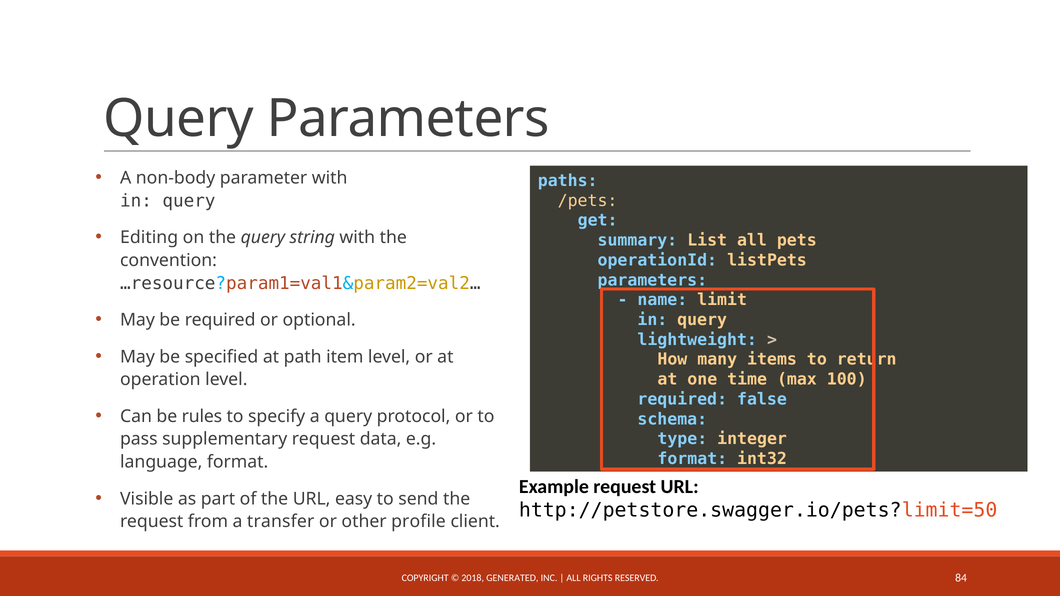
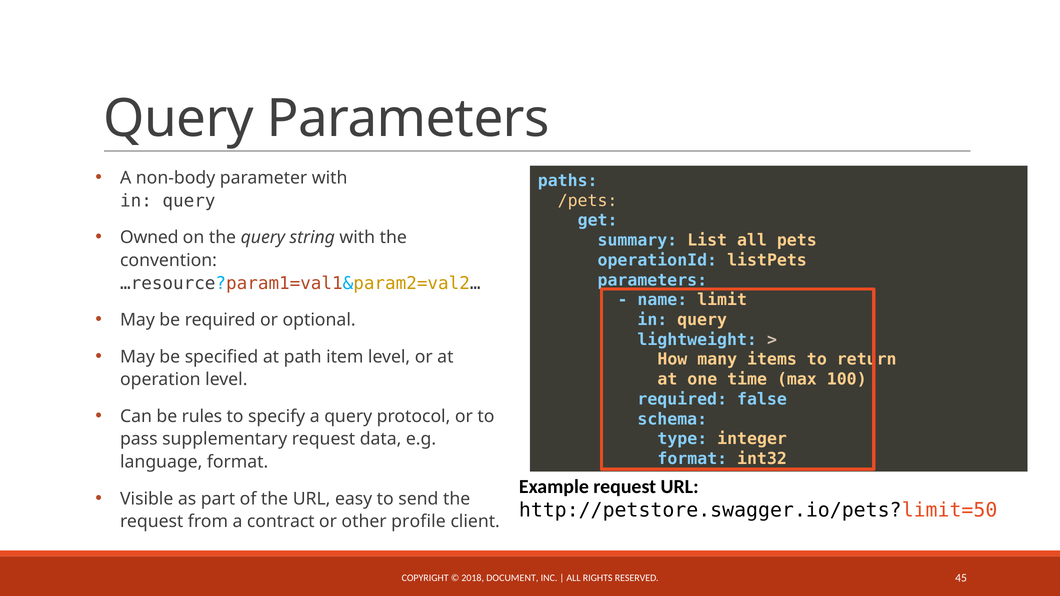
Editing: Editing -> Owned
transfer: transfer -> contract
GENERATED: GENERATED -> DOCUMENT
84: 84 -> 45
